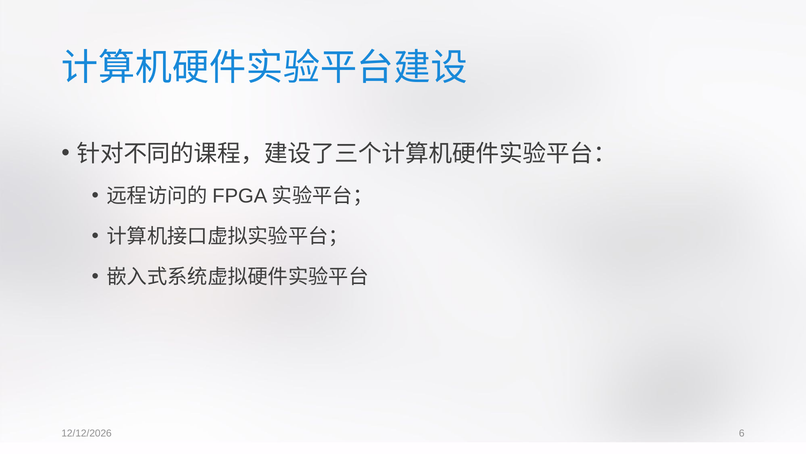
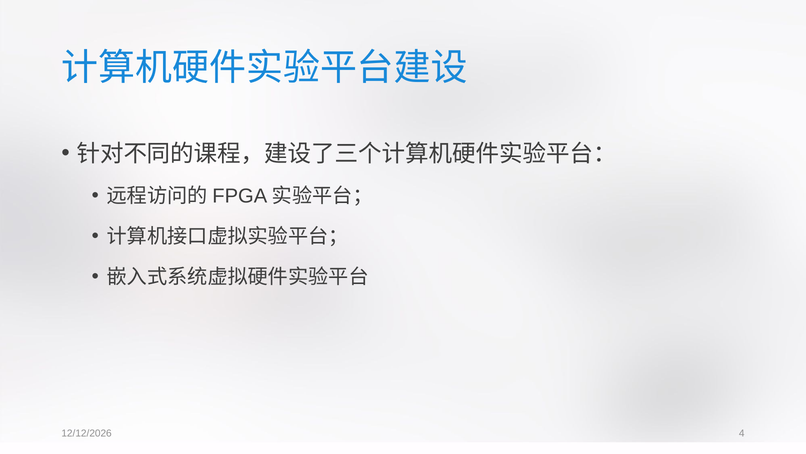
6: 6 -> 4
